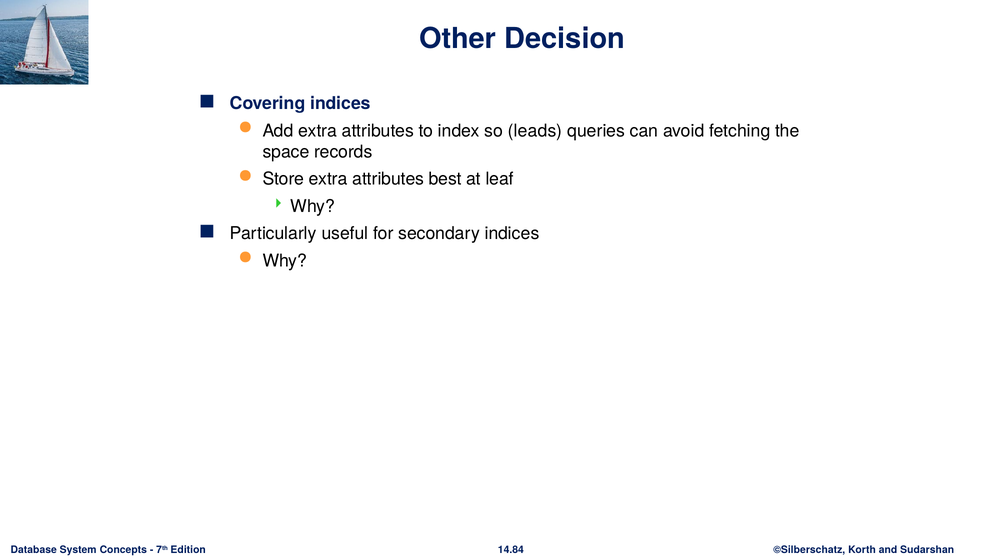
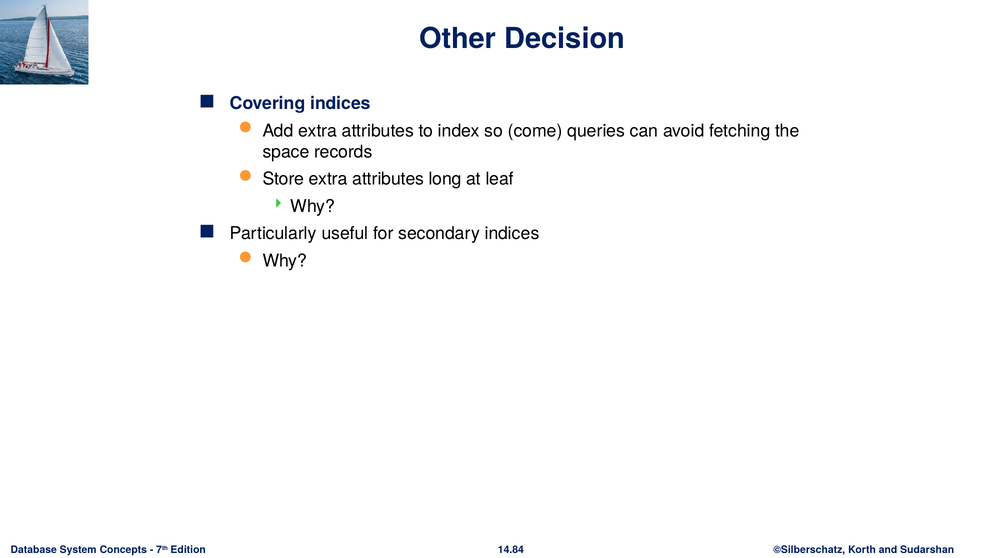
leads: leads -> come
best: best -> long
